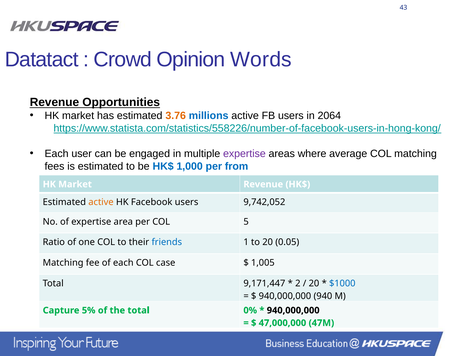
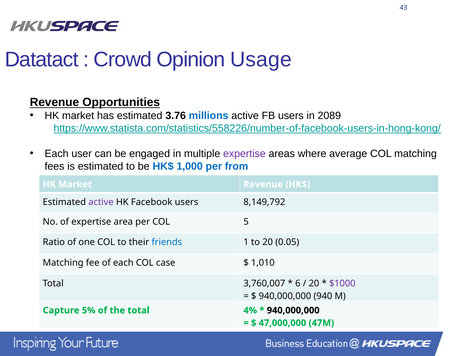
Words: Words -> Usage
3.76 colour: orange -> black
2064: 2064 -> 2089
active at (101, 202) colour: orange -> purple
9,742,052: 9,742,052 -> 8,149,792
1,005: 1,005 -> 1,010
9,171,447: 9,171,447 -> 3,760,007
2: 2 -> 6
$1000 colour: blue -> purple
0%: 0% -> 4%
